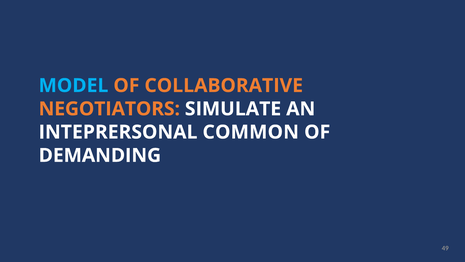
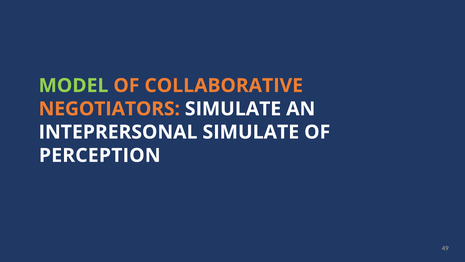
MODEL colour: light blue -> light green
INTEPRERSONAL COMMON: COMMON -> SIMULATE
DEMANDING: DEMANDING -> PERCEPTION
